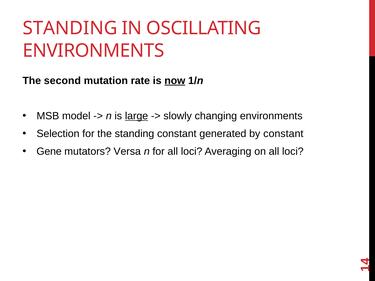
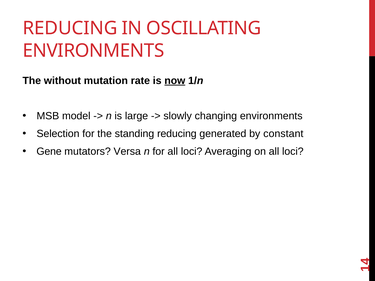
STANDING at (70, 28): STANDING -> REDUCING
second: second -> without
large underline: present -> none
standing constant: constant -> reducing
